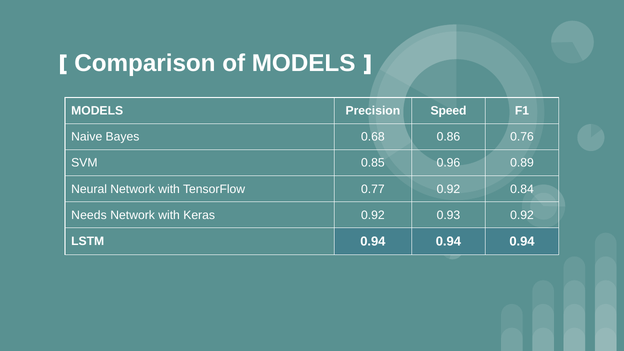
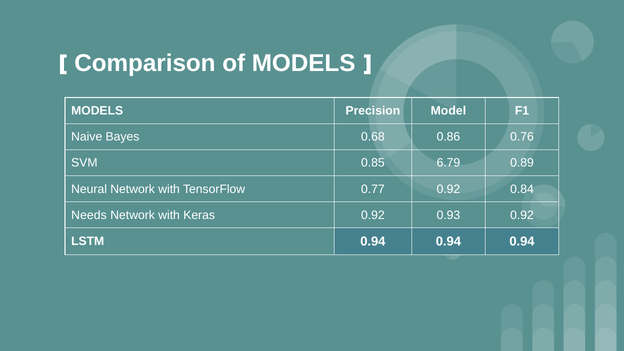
Speed: Speed -> Model
0.96: 0.96 -> 6.79
